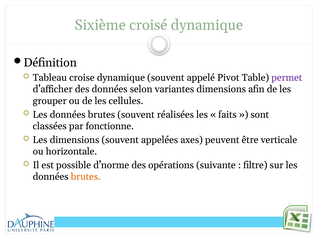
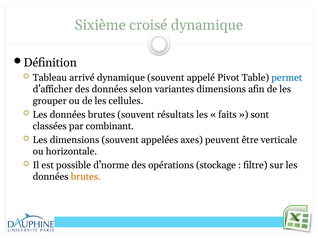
croise: croise -> arrivé
permet colour: purple -> blue
réalisées: réalisées -> résultats
fonctionne: fonctionne -> combinant
suivante: suivante -> stockage
